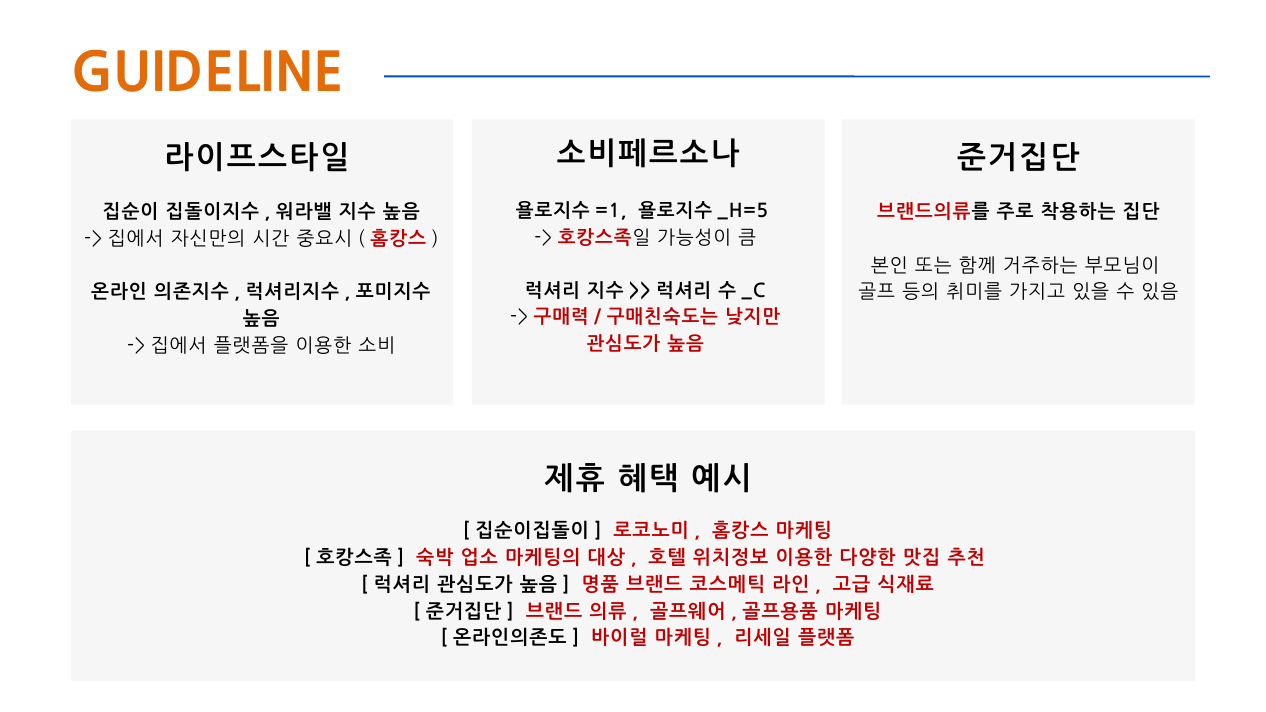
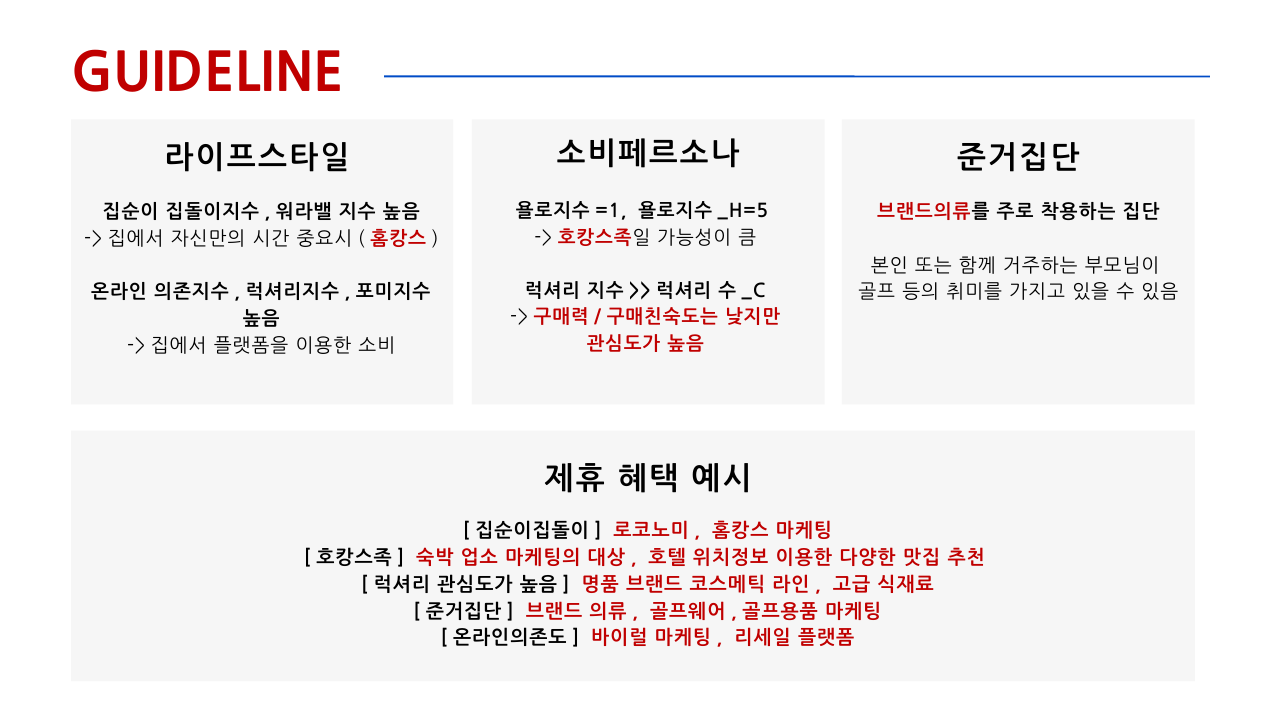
GUIDELINE colour: orange -> red
